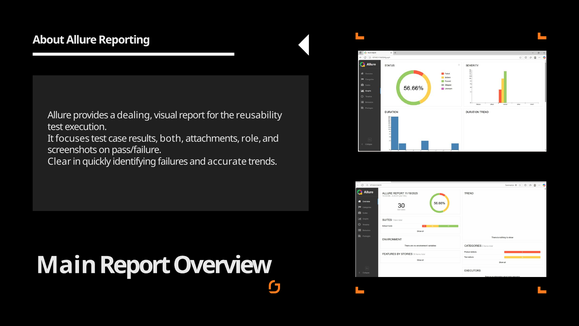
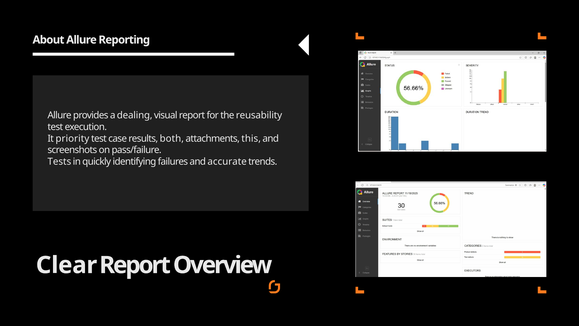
focuses: focuses -> priority
role: role -> this
Clear: Clear -> Tests
Main: Main -> Clear
